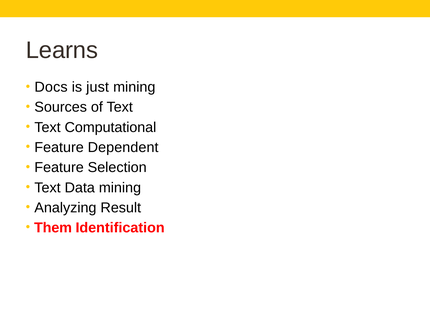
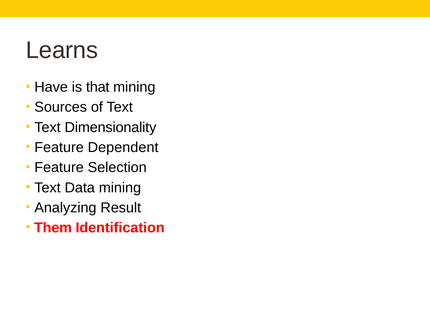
Docs: Docs -> Have
just: just -> that
Computational: Computational -> Dimensionality
